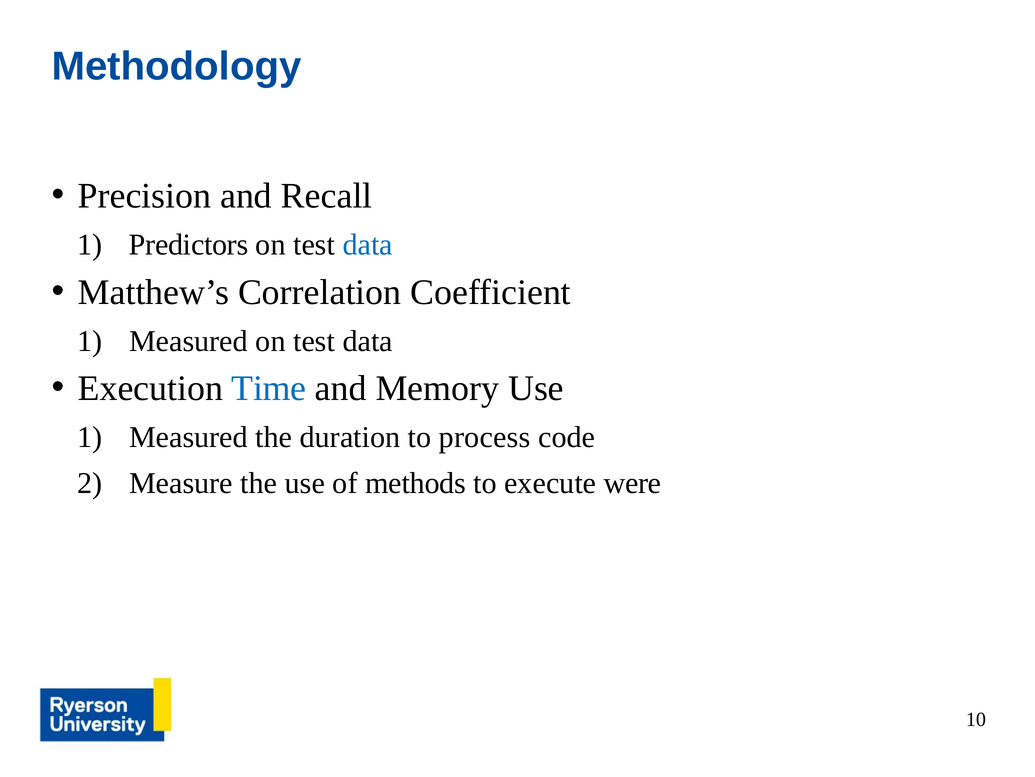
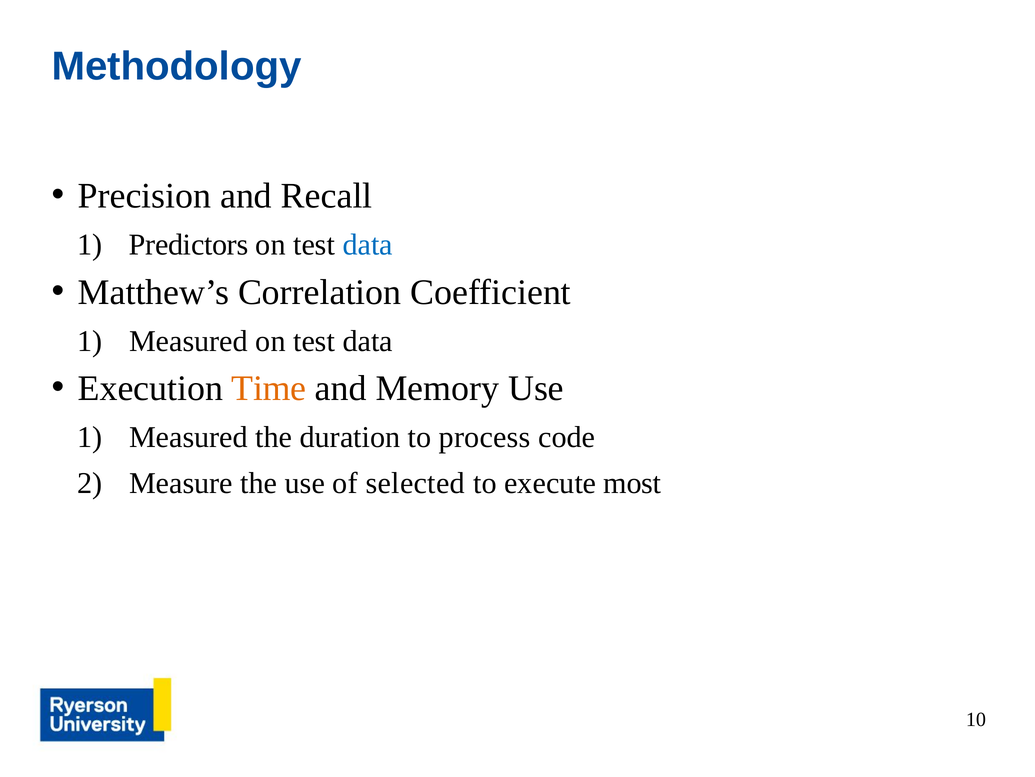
Time colour: blue -> orange
methods: methods -> selected
were: were -> most
